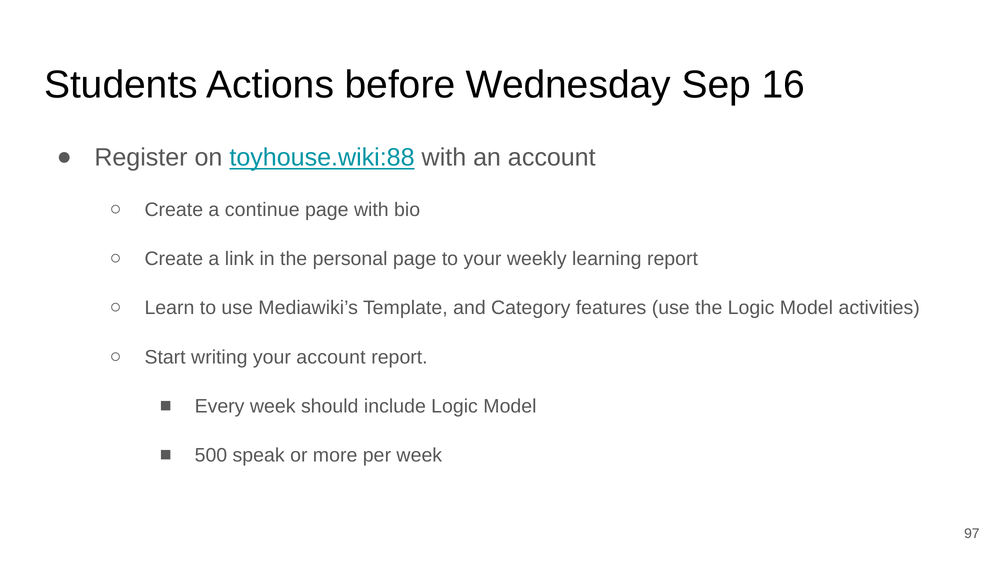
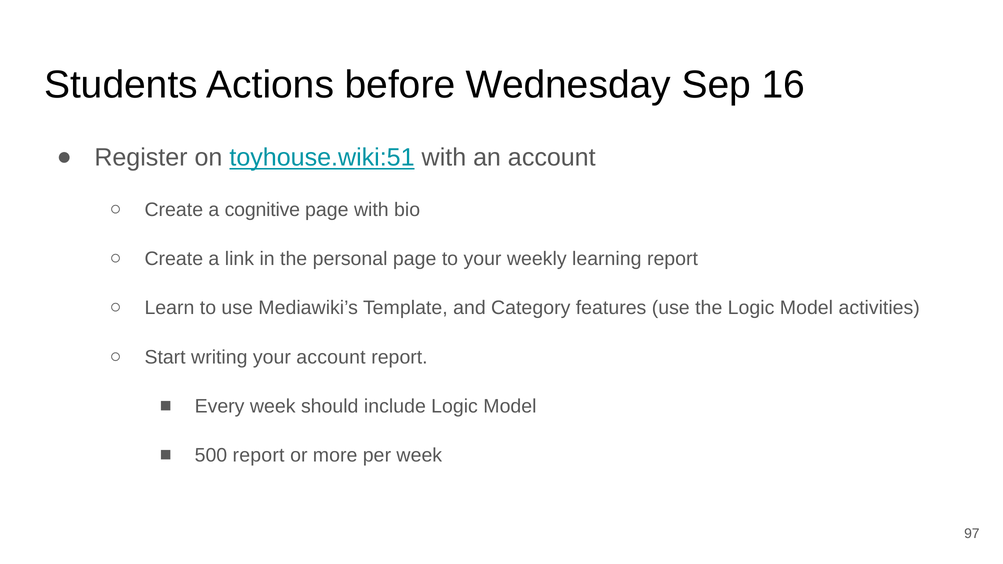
toyhouse.wiki:88: toyhouse.wiki:88 -> toyhouse.wiki:51
continue: continue -> cognitive
500 speak: speak -> report
